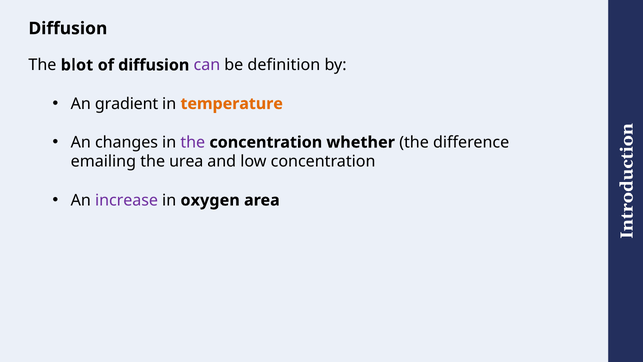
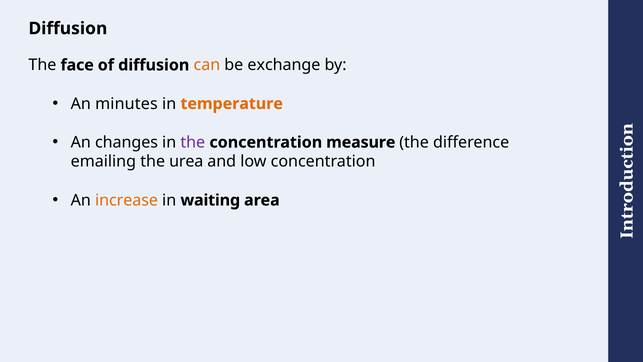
blot: blot -> face
can colour: purple -> orange
definition: definition -> exchange
gradient: gradient -> minutes
whether: whether -> measure
increase colour: purple -> orange
oxygen: oxygen -> waiting
